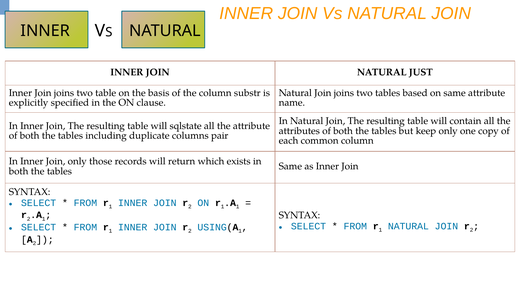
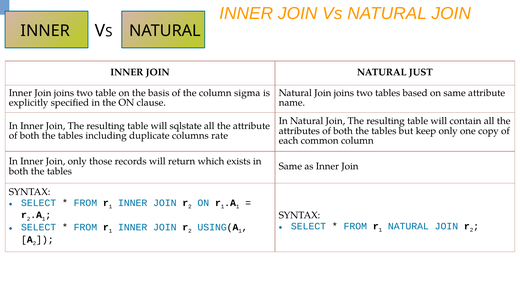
substr: substr -> sigma
pair: pair -> rate
